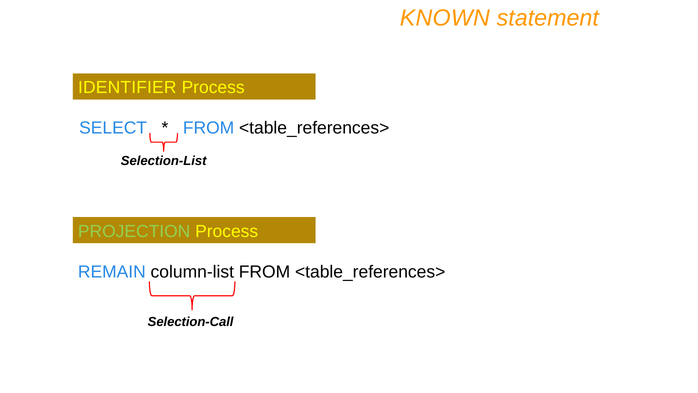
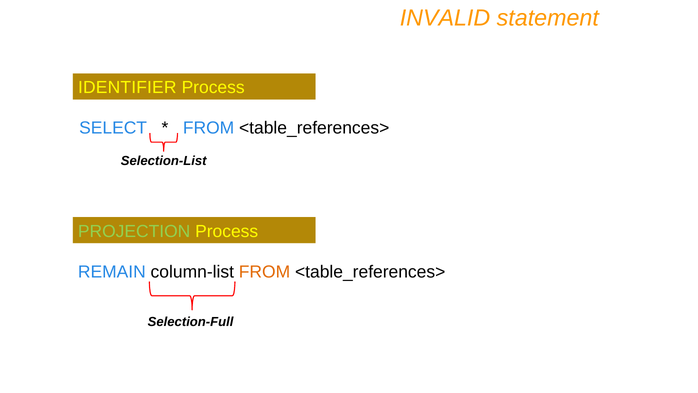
KNOWN: KNOWN -> INVALID
FROM at (264, 272) colour: black -> orange
Selection-Call: Selection-Call -> Selection-Full
